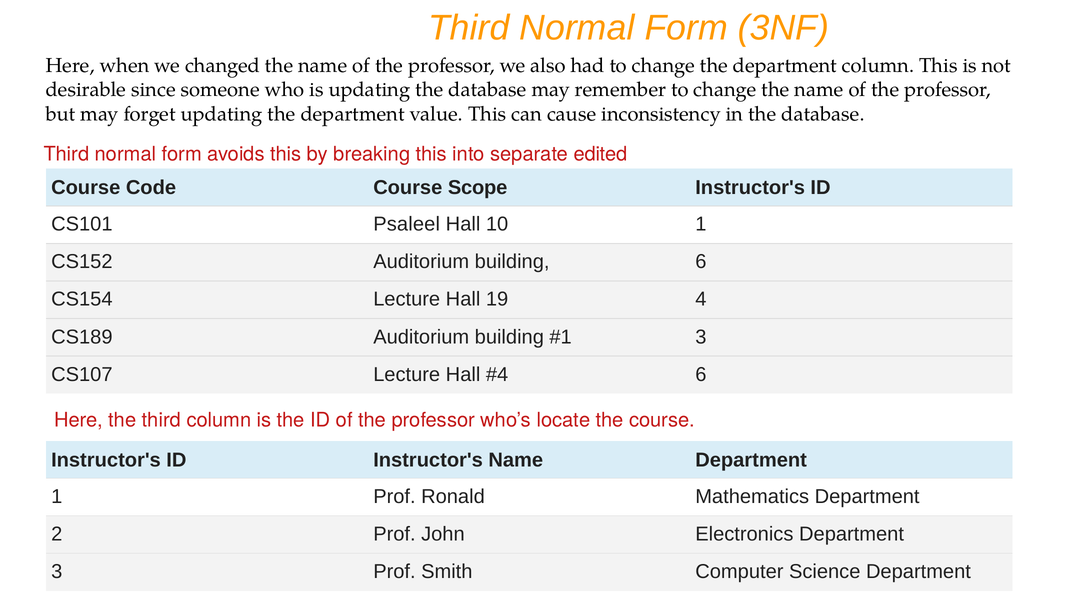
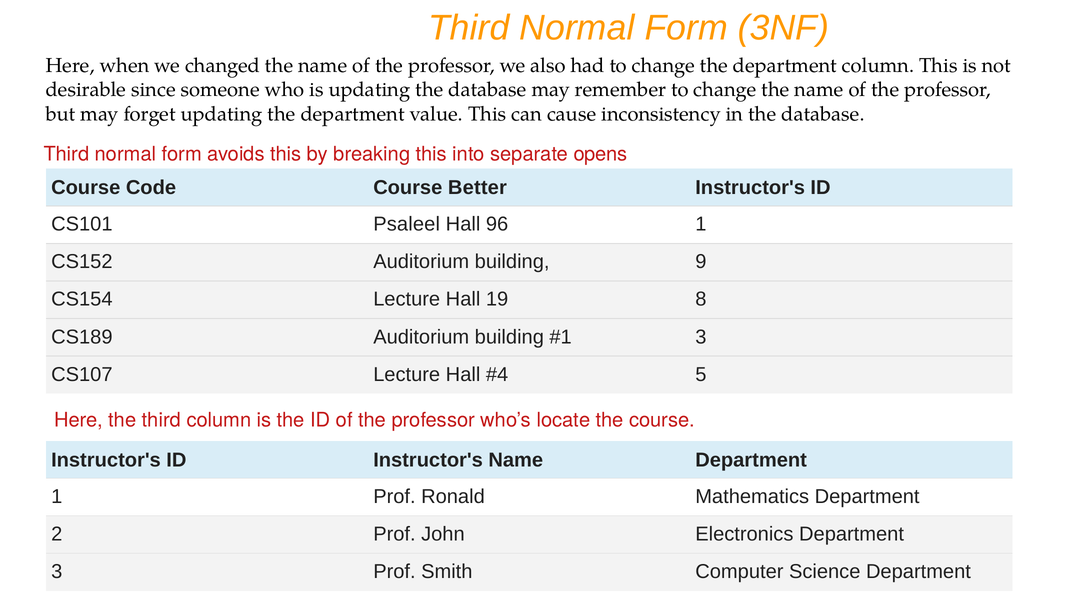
edited: edited -> opens
Scope: Scope -> Better
10: 10 -> 96
building 6: 6 -> 9
4: 4 -> 8
6 at (701, 374): 6 -> 5
